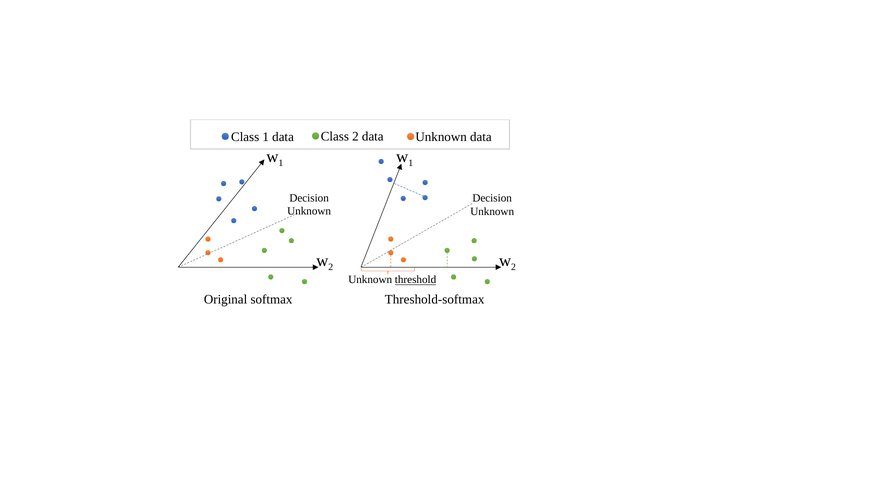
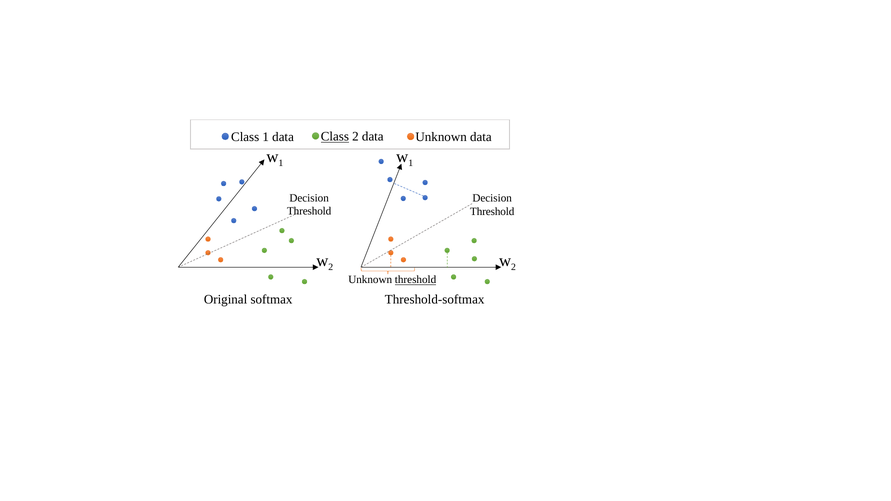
Class at (335, 137) underline: none -> present
Unknown at (309, 211): Unknown -> Threshold
Unknown at (492, 212): Unknown -> Threshold
